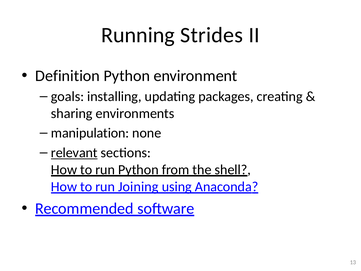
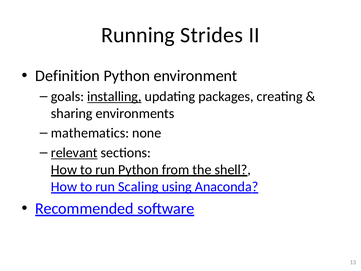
installing underline: none -> present
manipulation: manipulation -> mathematics
Joining: Joining -> Scaling
